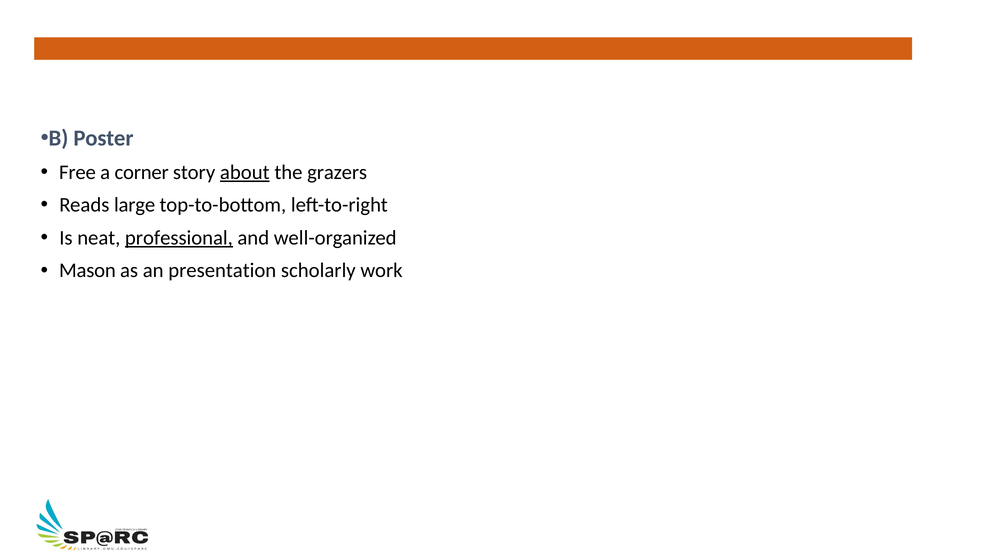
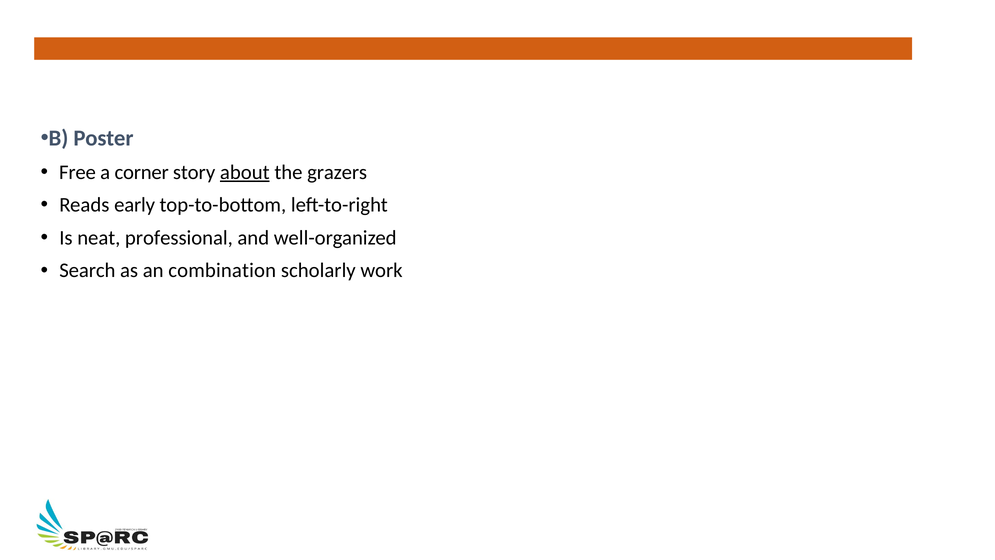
large: large -> early
professional underline: present -> none
Mason: Mason -> Search
presentation: presentation -> combination
